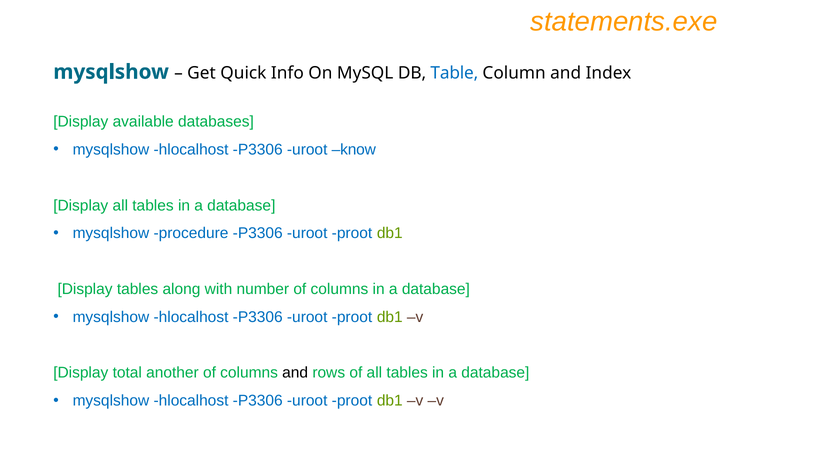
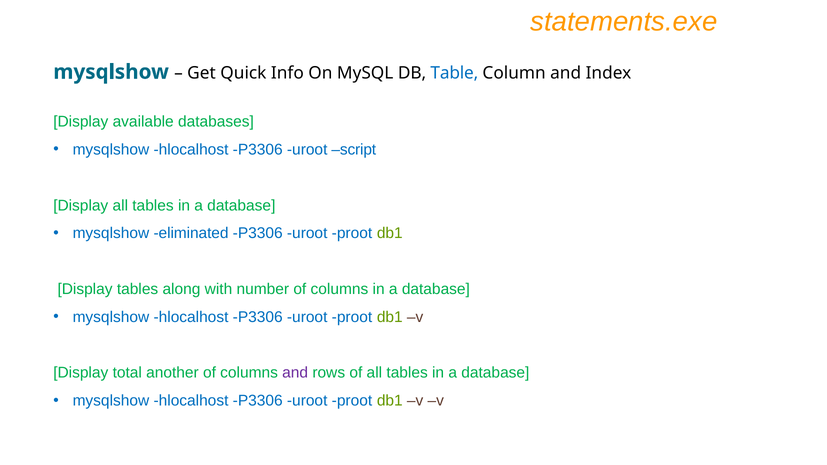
know: know -> script
procedure: procedure -> eliminated
and at (295, 373) colour: black -> purple
